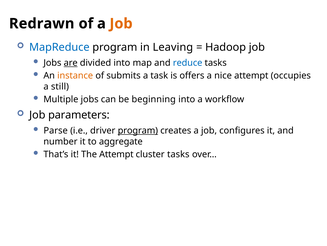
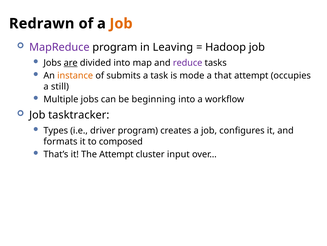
MapReduce colour: blue -> purple
reduce colour: blue -> purple
offers: offers -> mode
nice: nice -> that
parameters: parameters -> tasktracker
Parse: Parse -> Types
program at (138, 130) underline: present -> none
number: number -> formats
aggregate: aggregate -> composed
cluster tasks: tasks -> input
